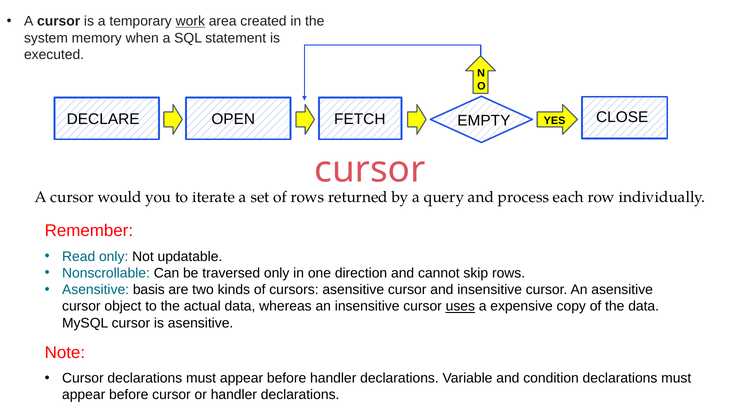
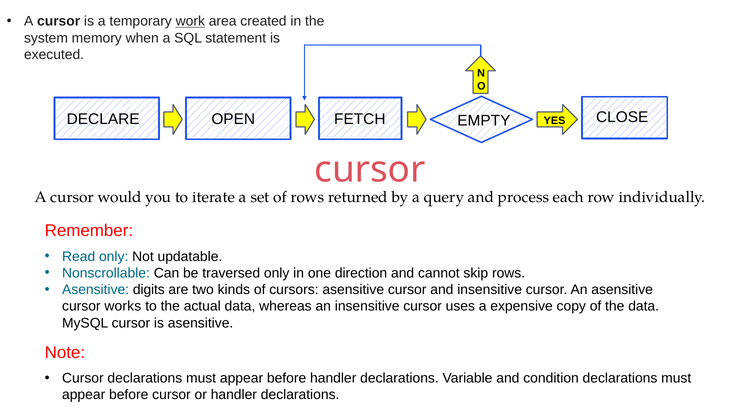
basis: basis -> digits
object: object -> works
uses underline: present -> none
